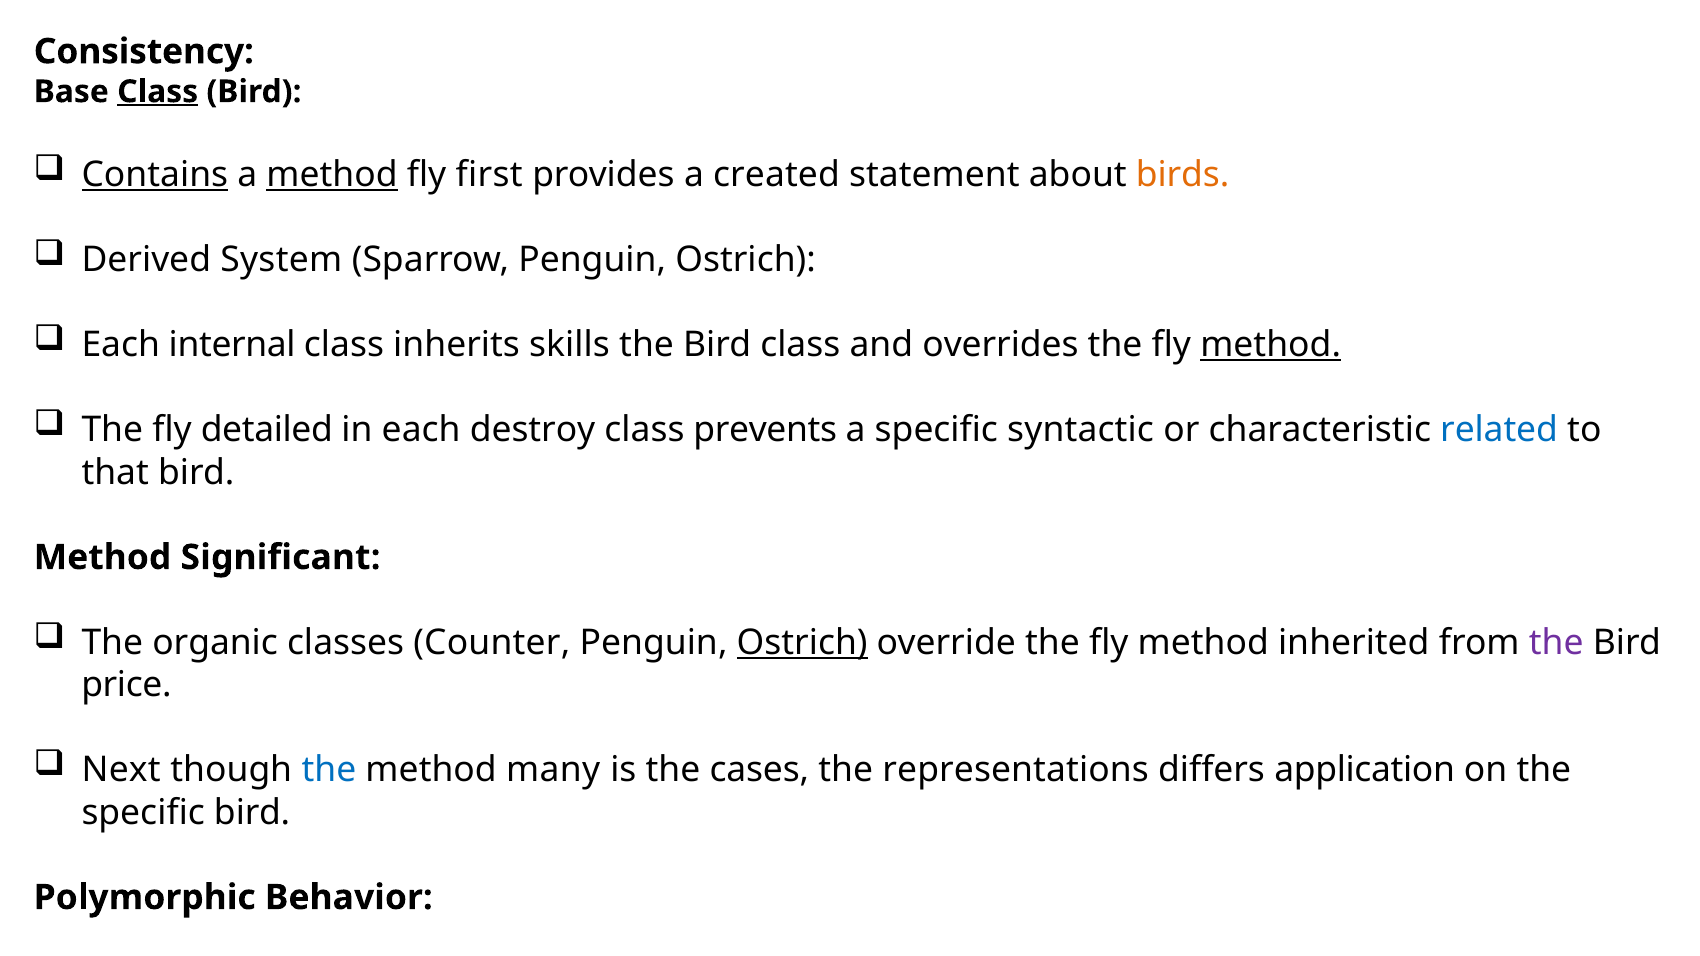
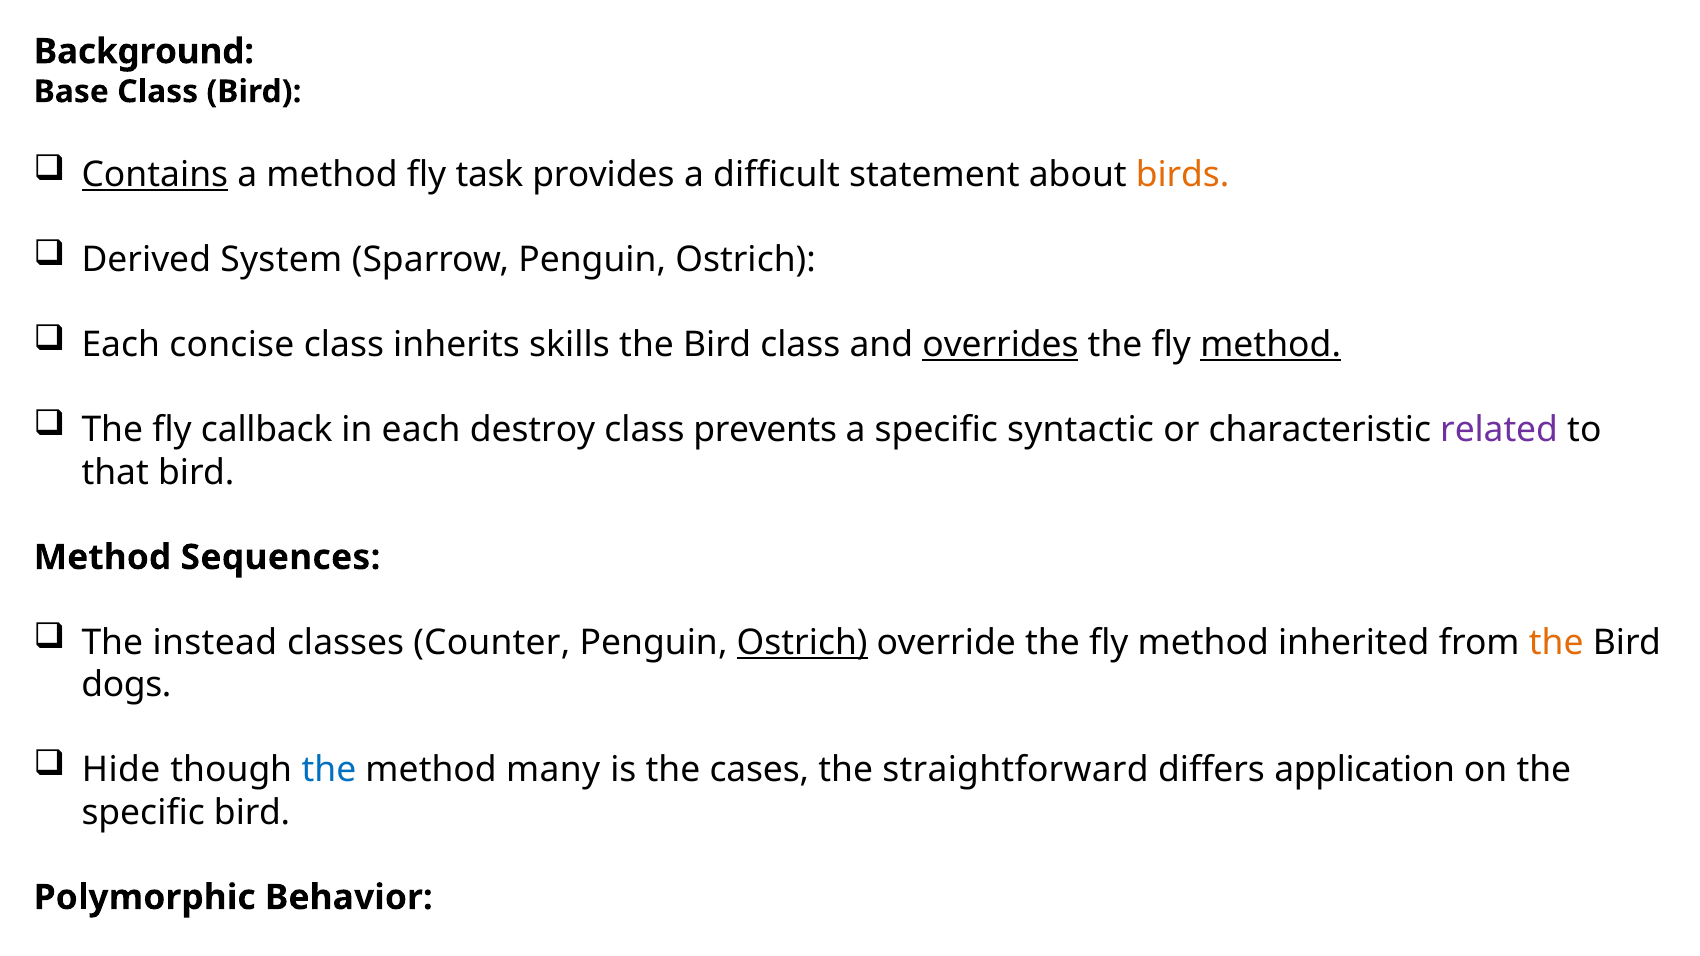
Consistency: Consistency -> Background
Class at (158, 92) underline: present -> none
method at (332, 175) underline: present -> none
first: first -> task
created: created -> difficult
internal: internal -> concise
overrides underline: none -> present
detailed: detailed -> callback
related colour: blue -> purple
Significant: Significant -> Sequences
organic: organic -> instead
the at (1556, 643) colour: purple -> orange
price: price -> dogs
Next: Next -> Hide
representations: representations -> straightforward
